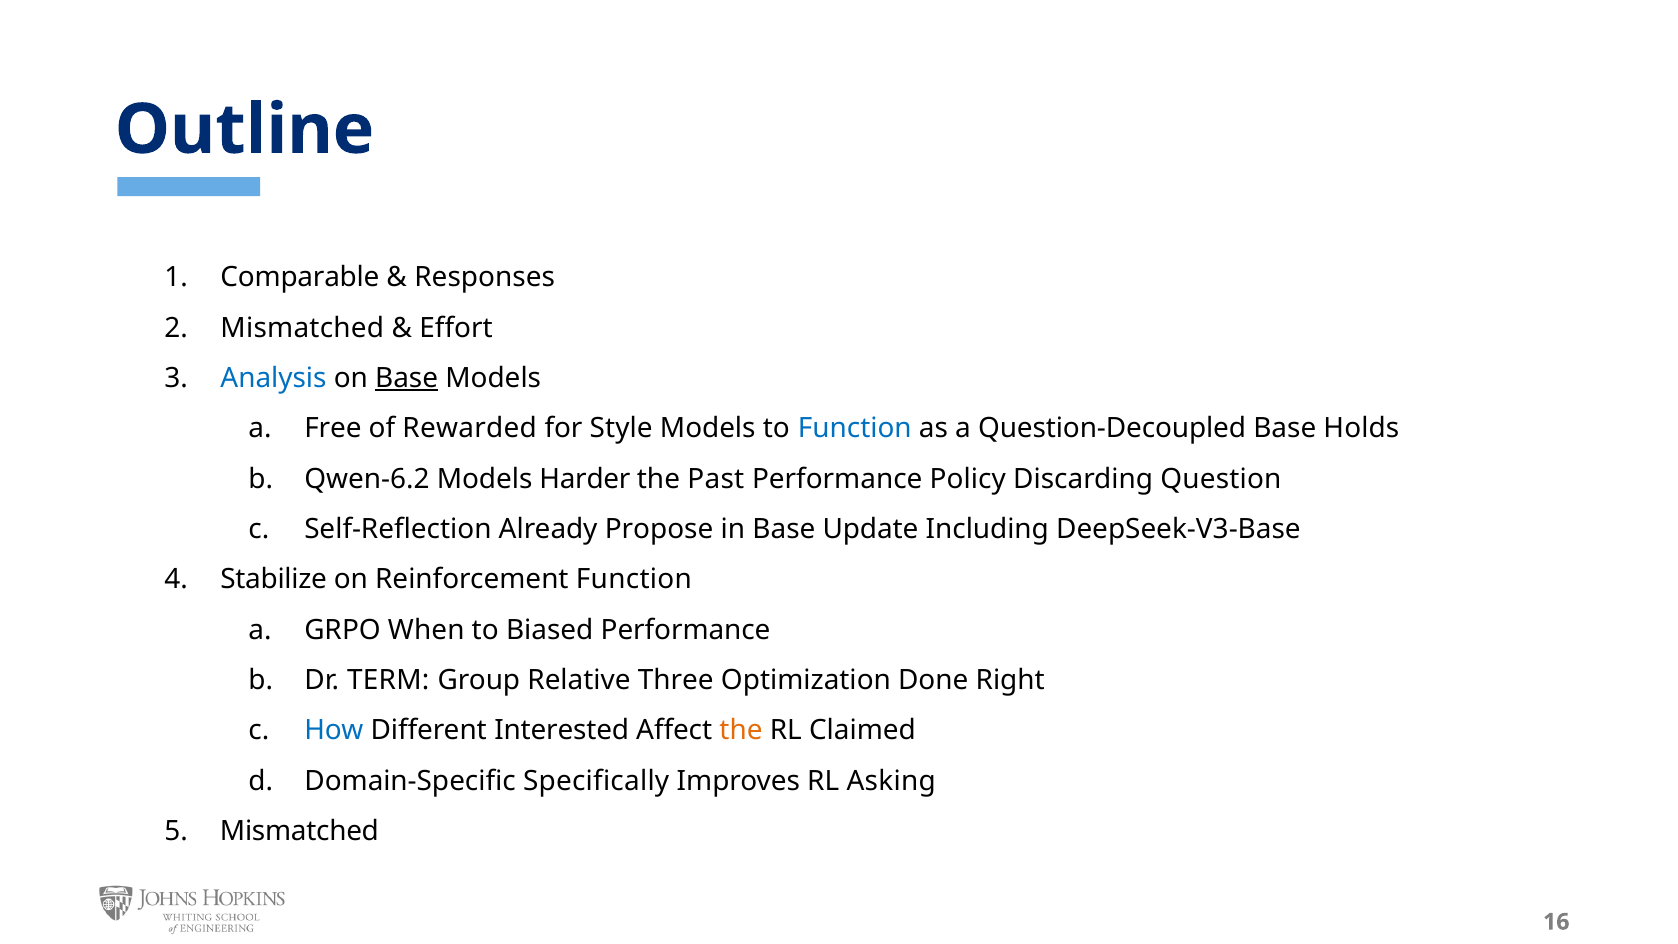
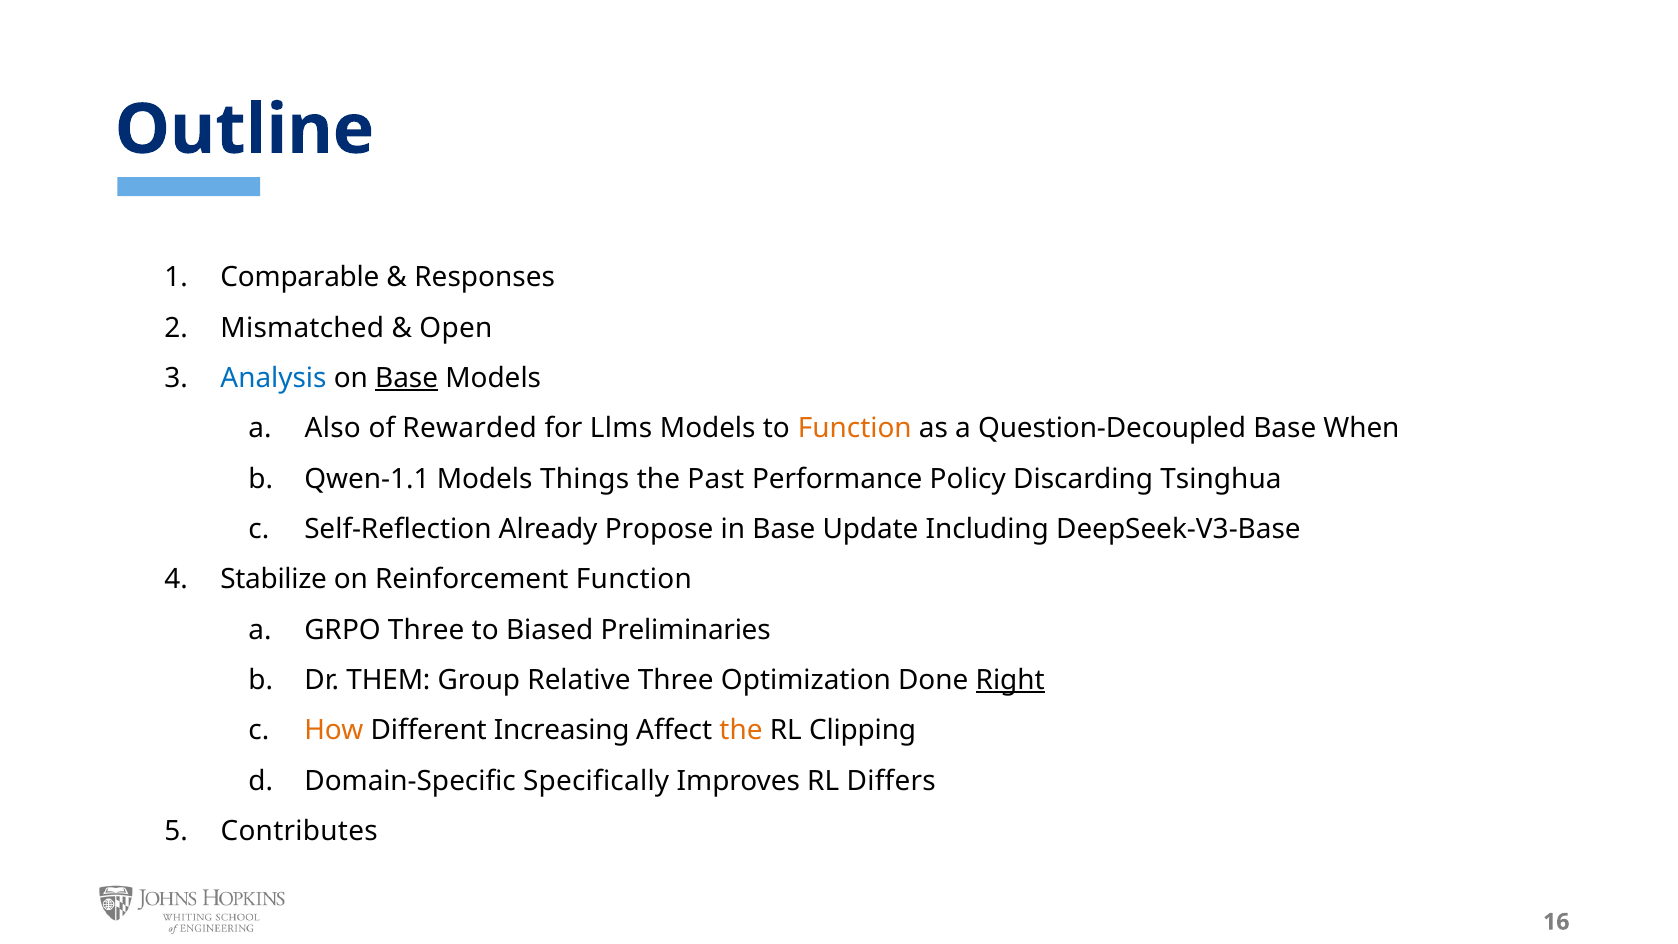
Effort: Effort -> Open
Free: Free -> Also
Style: Style -> Llms
Function at (855, 428) colour: blue -> orange
Holds: Holds -> When
Qwen-6.2: Qwen-6.2 -> Qwen-1.1
Harder: Harder -> Things
Question: Question -> Tsinghua
GRPO When: When -> Three
Biased Performance: Performance -> Preliminaries
TERM: TERM -> THEM
Right underline: none -> present
How colour: blue -> orange
Interested: Interested -> Increasing
Claimed: Claimed -> Clipping
Asking: Asking -> Differs
Mismatched at (299, 831): Mismatched -> Contributes
